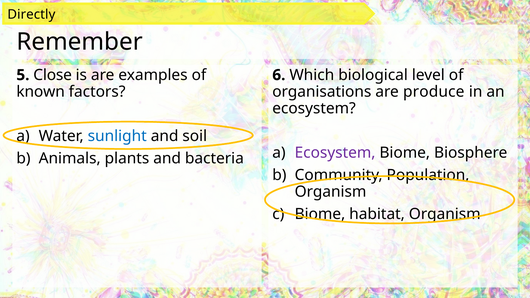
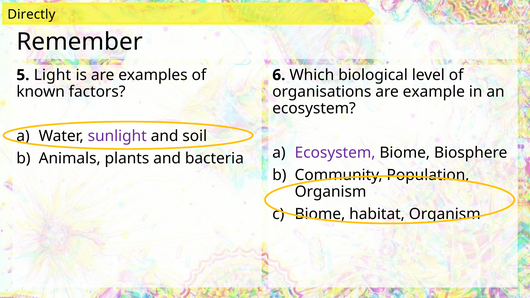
Close: Close -> Light
produce: produce -> example
sunlight colour: blue -> purple
